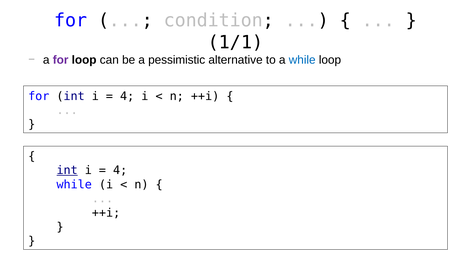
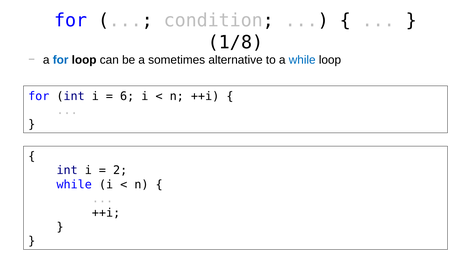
1/1: 1/1 -> 1/8
for at (61, 60) colour: purple -> blue
pessimistic: pessimistic -> sometimes
4 at (127, 96): 4 -> 6
int at (67, 170) underline: present -> none
4 at (120, 170): 4 -> 2
